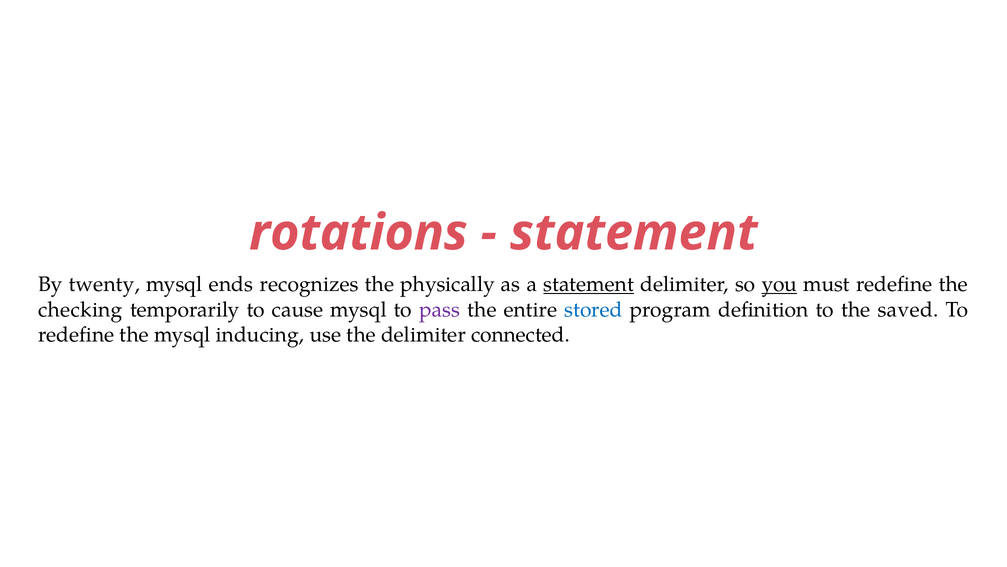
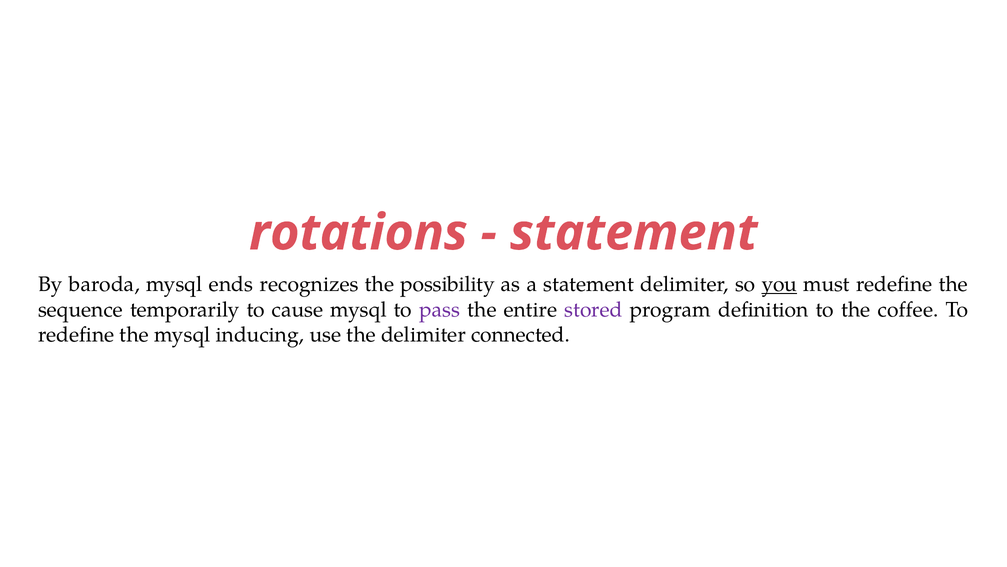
twenty: twenty -> baroda
physically: physically -> possibility
statement at (589, 284) underline: present -> none
checking: checking -> sequence
stored colour: blue -> purple
saved: saved -> coffee
